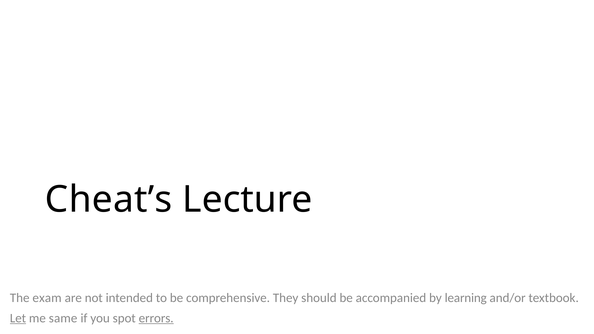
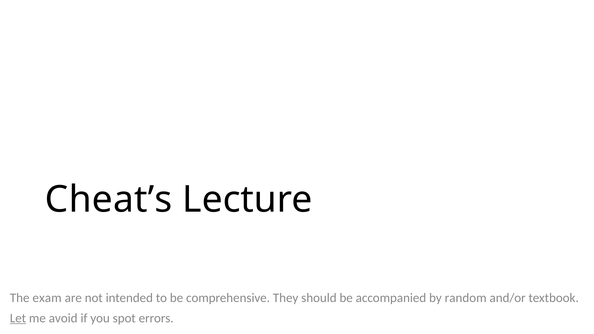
learning: learning -> random
same: same -> avoid
errors underline: present -> none
